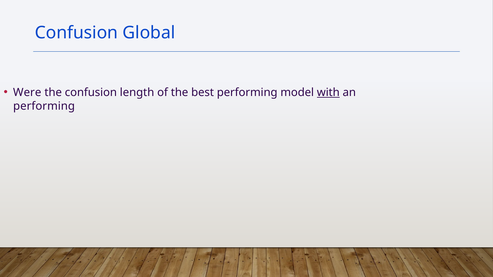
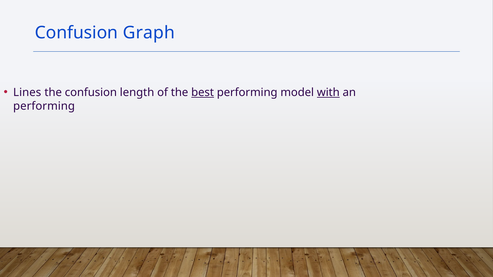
Global: Global -> Graph
Were: Were -> Lines
best underline: none -> present
